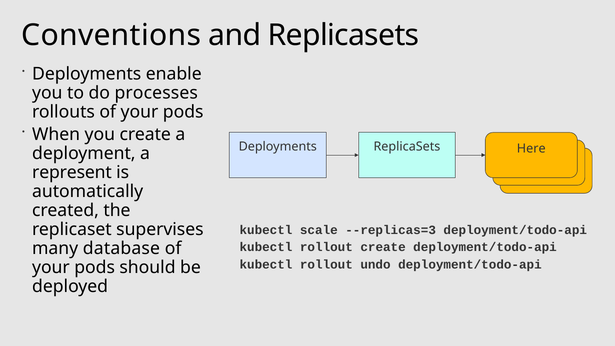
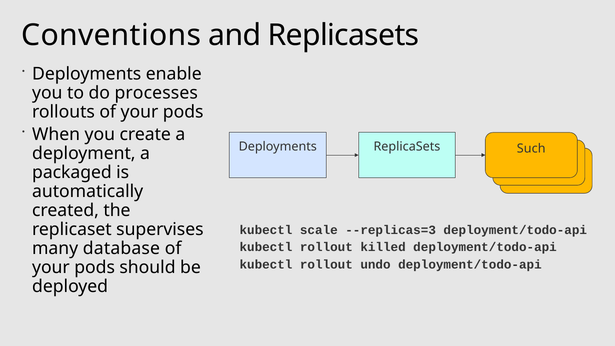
Here: Here -> Such
represent: represent -> packaged
rollout create: create -> killed
